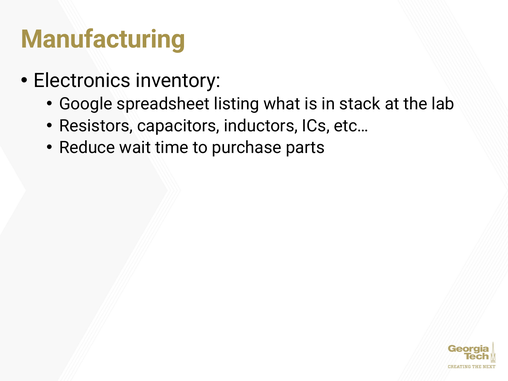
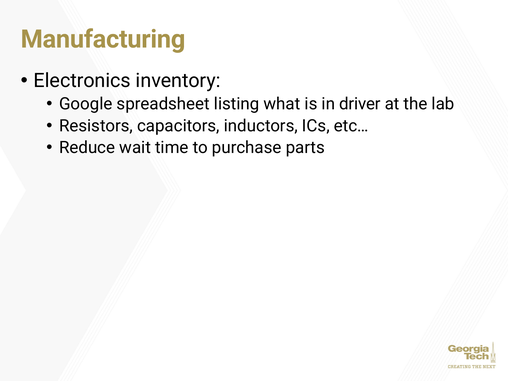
stack: stack -> driver
